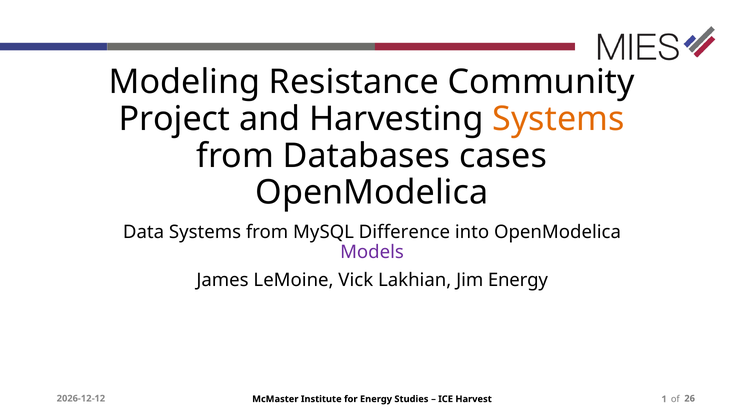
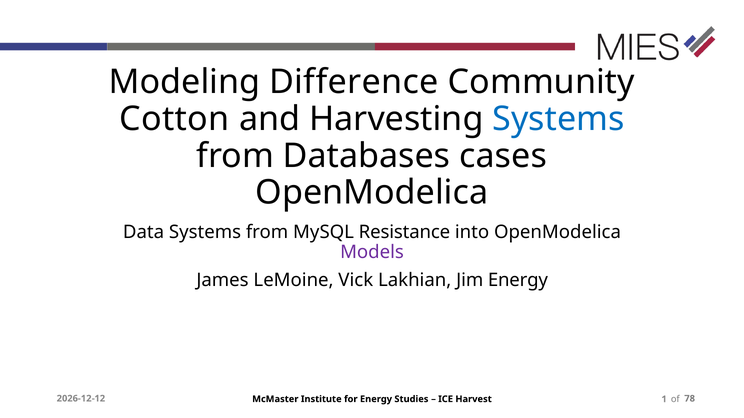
Resistance: Resistance -> Difference
Project: Project -> Cotton
Systems at (558, 119) colour: orange -> blue
Difference: Difference -> Resistance
26: 26 -> 78
